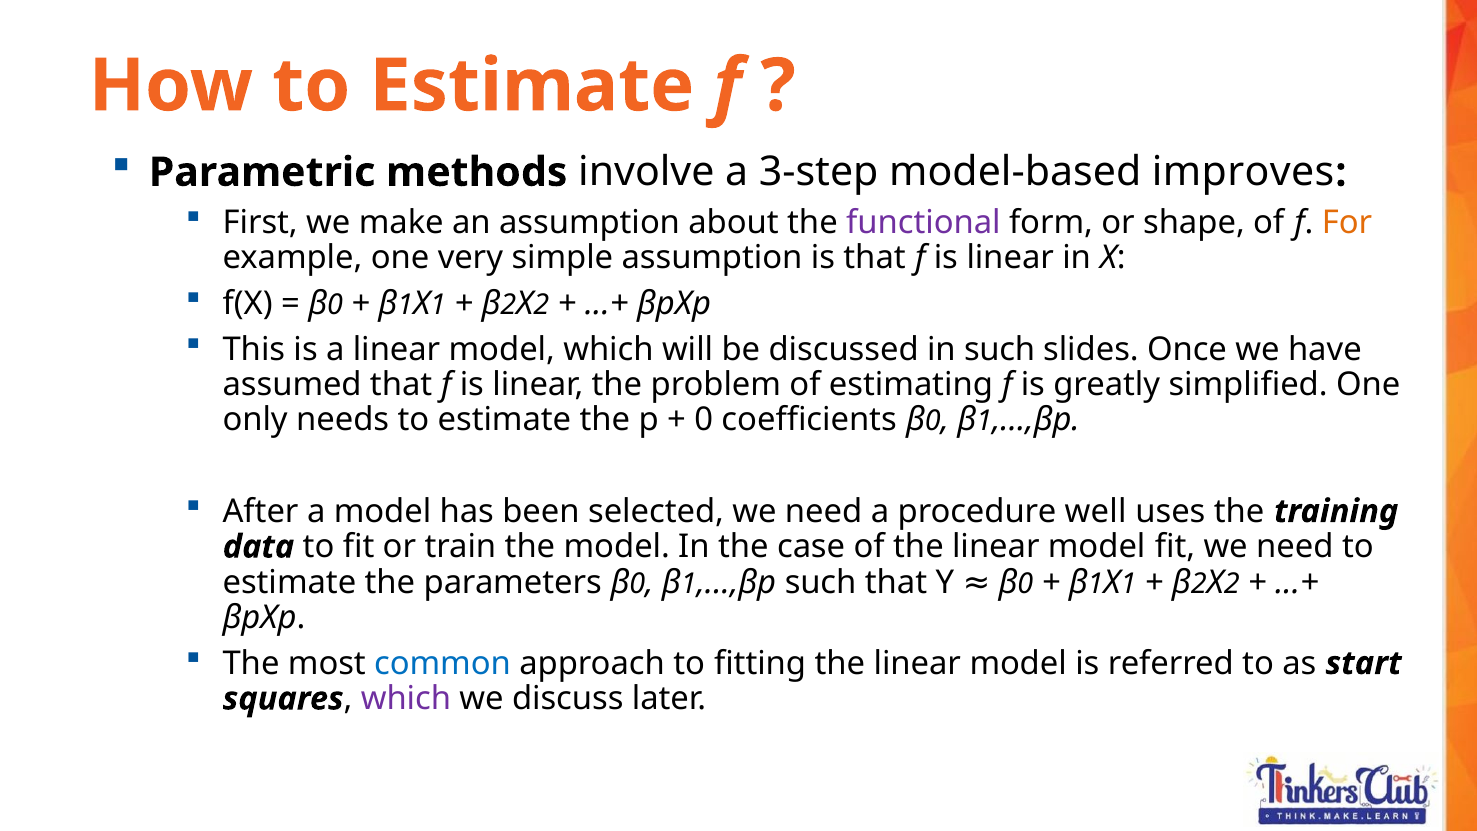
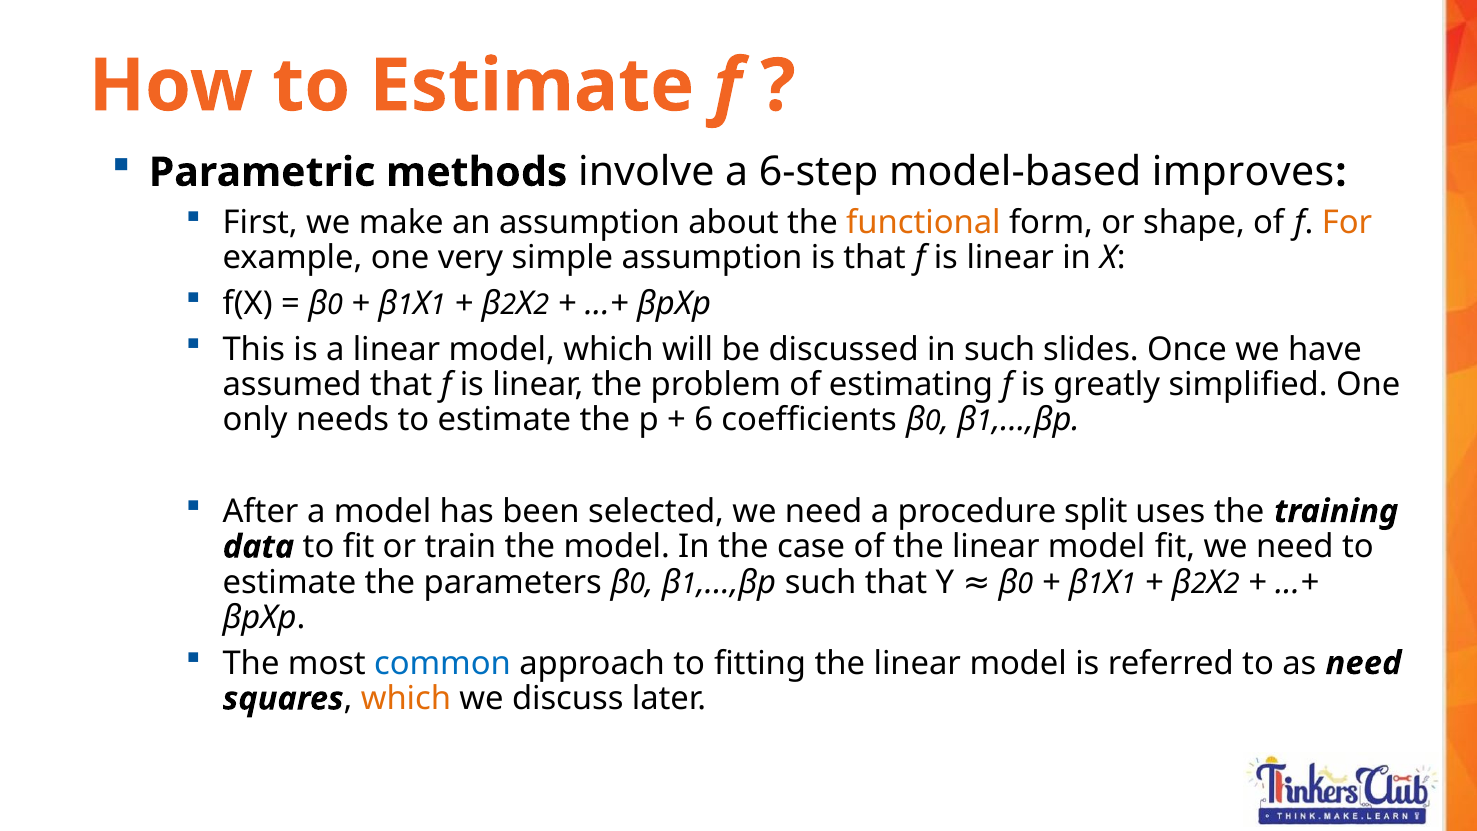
3-step: 3-step -> 6-step
functional colour: purple -> orange
0: 0 -> 6
well: well -> split
as start: start -> need
which at (406, 699) colour: purple -> orange
